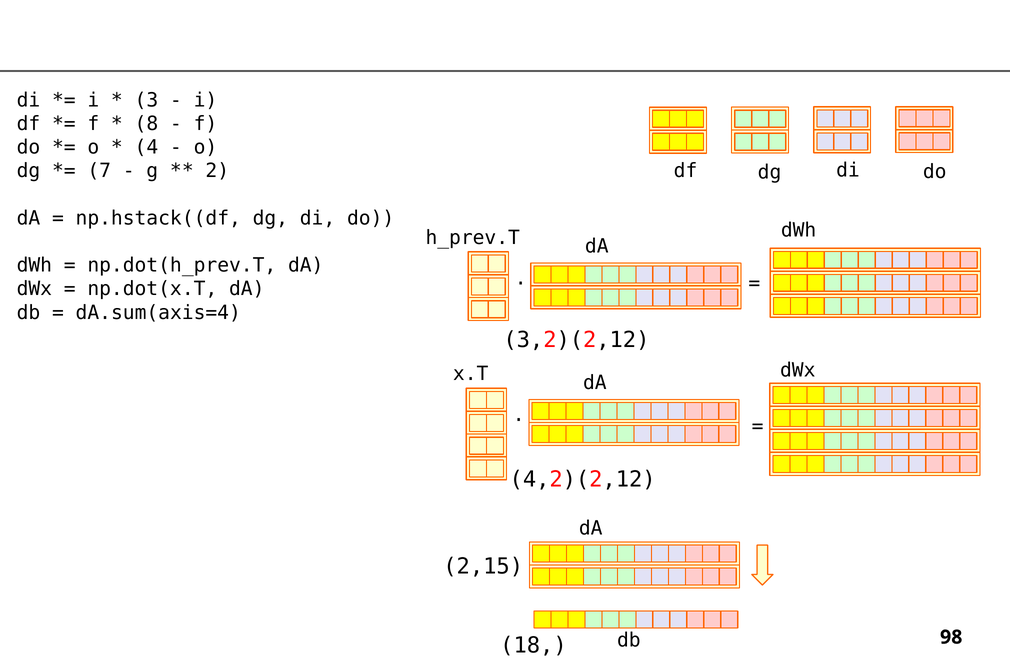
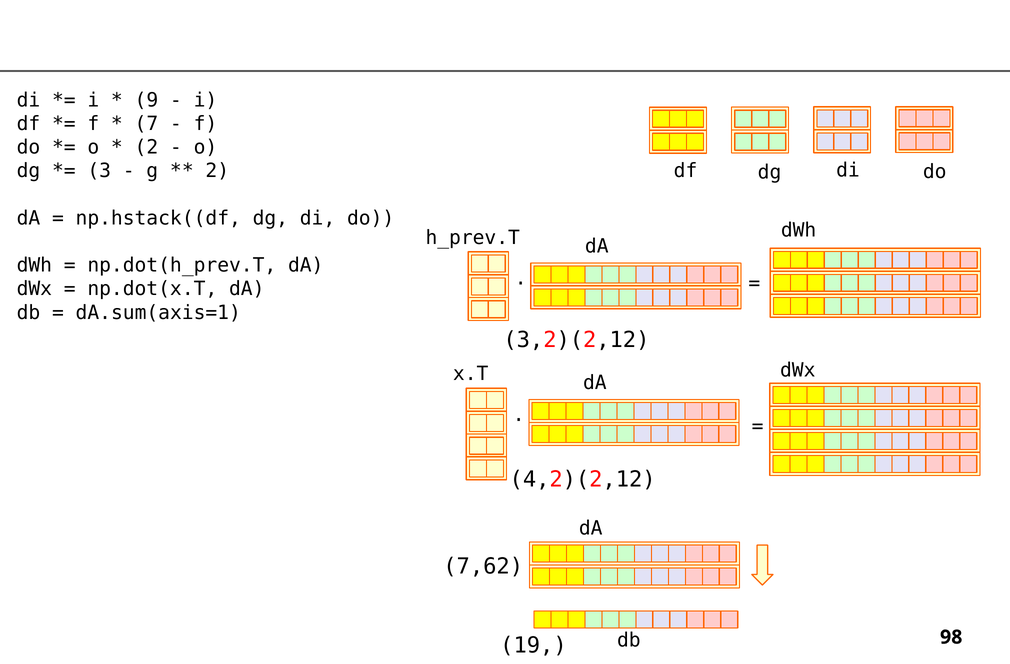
3: 3 -> 9
8: 8 -> 7
4 at (146, 147): 4 -> 2
7: 7 -> 3
dA.sum(axis=4: dA.sum(axis=4 -> dA.sum(axis=1
2,15: 2,15 -> 7,62
18: 18 -> 19
